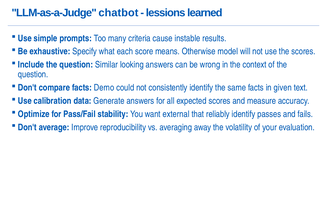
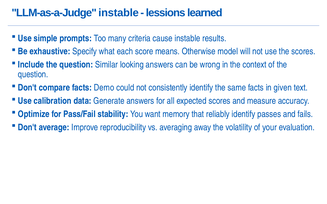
LLM-as-a-Judge chatbot: chatbot -> instable
external: external -> memory
